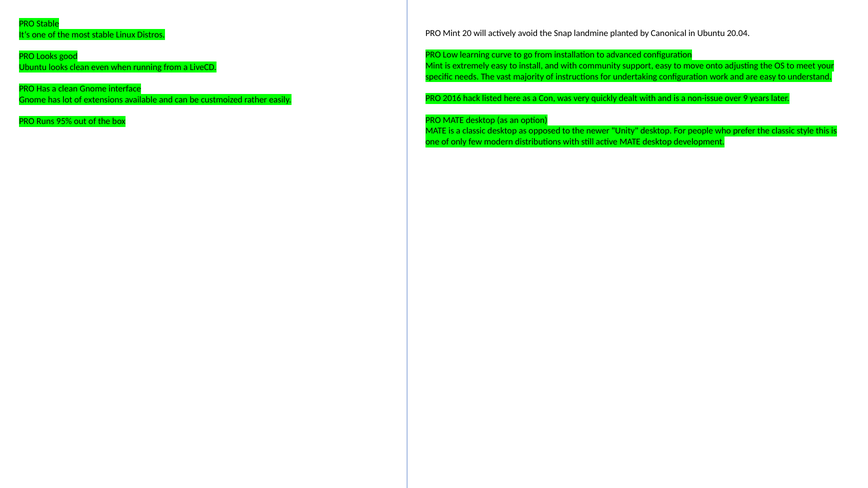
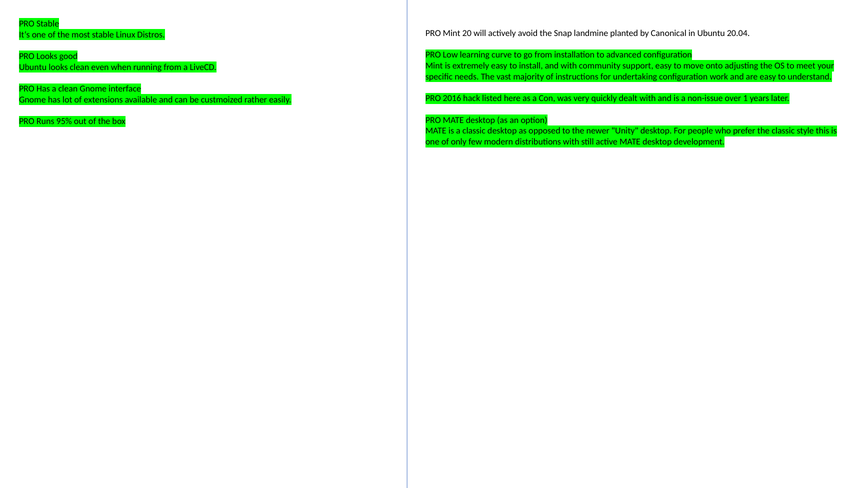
9: 9 -> 1
